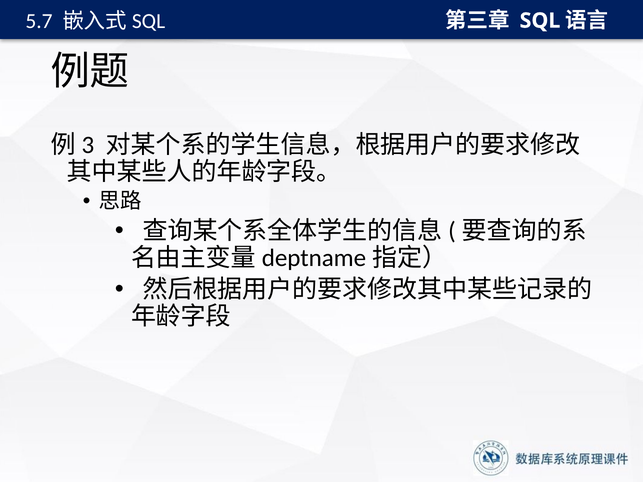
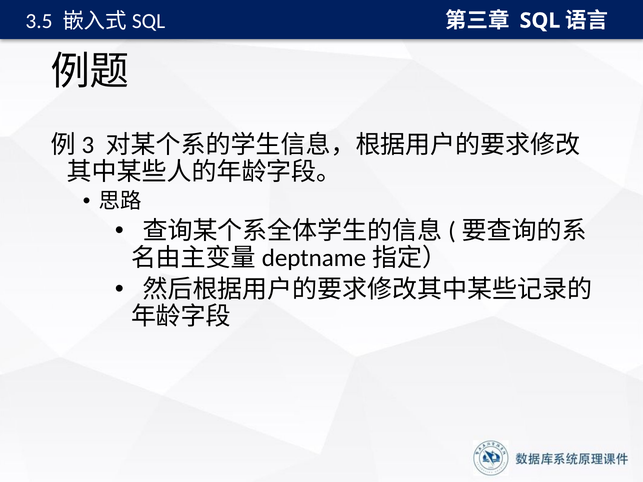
5.7: 5.7 -> 3.5
